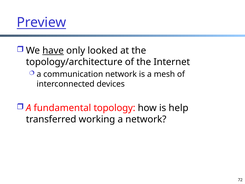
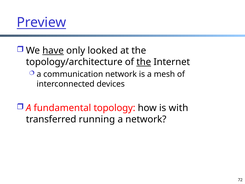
the at (144, 62) underline: none -> present
help: help -> with
working: working -> running
